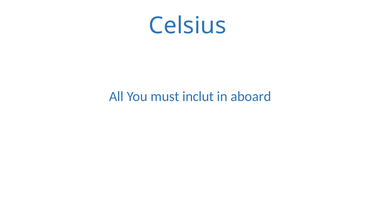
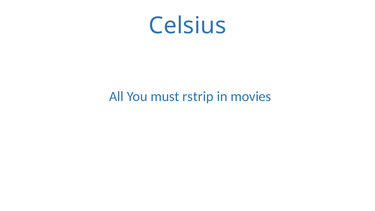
inclut: inclut -> rstrip
aboard: aboard -> movies
